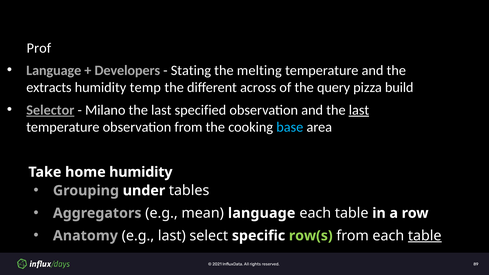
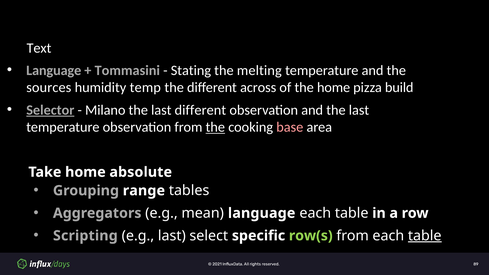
Prof: Prof -> Text
Developers: Developers -> Tommasini
extracts: extracts -> sources
the query: query -> home
last specified: specified -> different
last at (359, 110) underline: present -> none
the at (215, 127) underline: none -> present
base colour: light blue -> pink
home humidity: humidity -> absolute
under: under -> range
Anatomy: Anatomy -> Scripting
